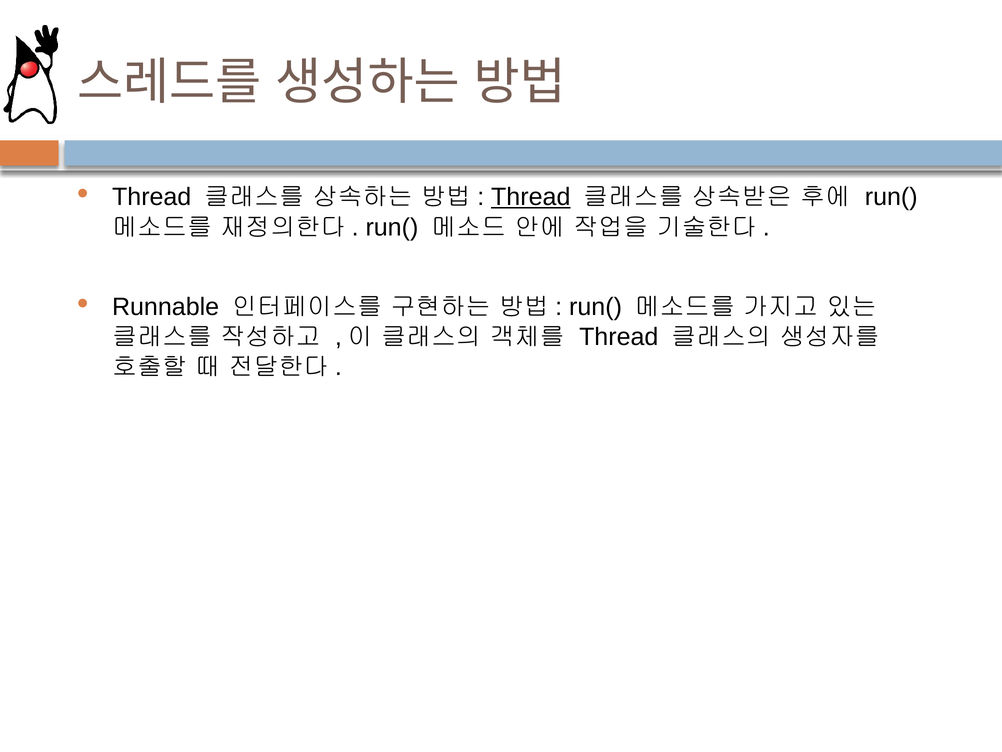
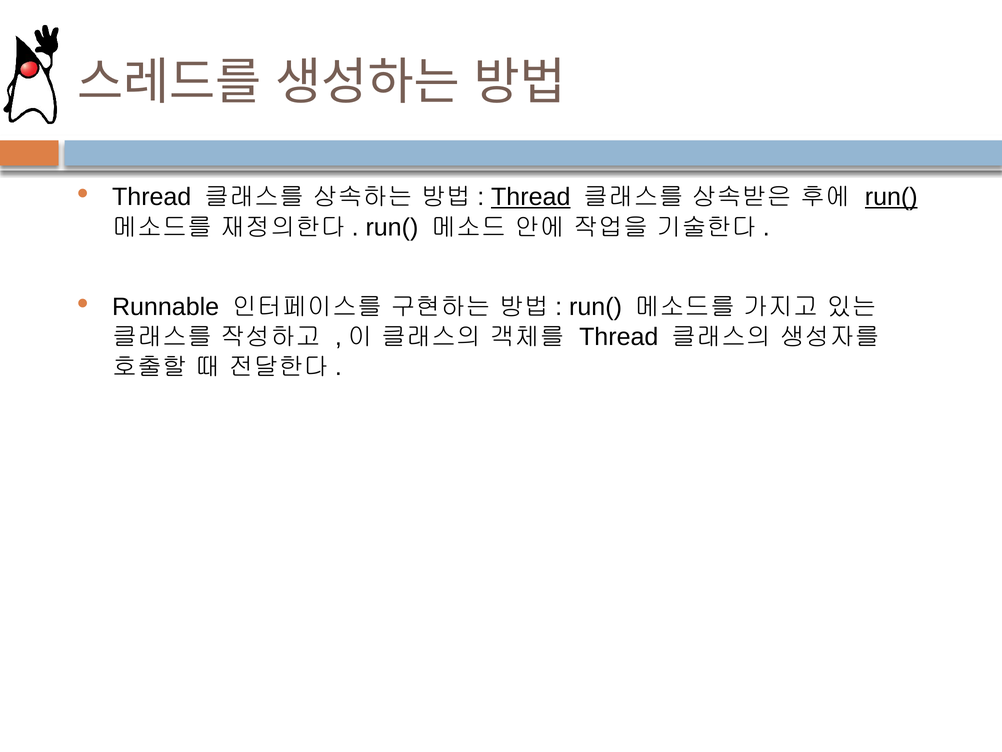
run( at (891, 197) underline: none -> present
